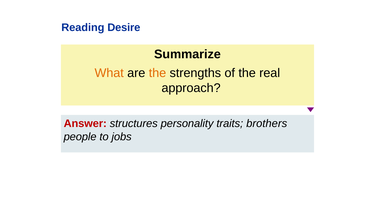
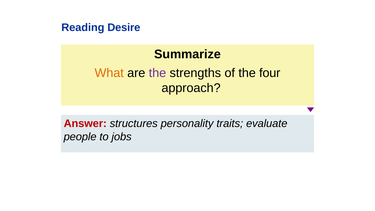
the at (157, 73) colour: orange -> purple
real: real -> four
brothers: brothers -> evaluate
